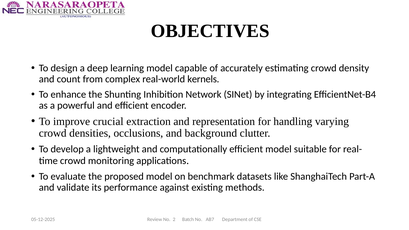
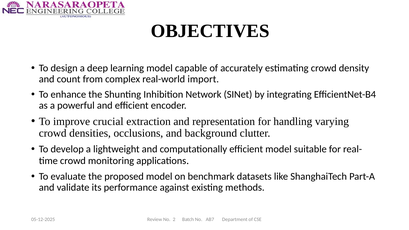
kernels: kernels -> import
